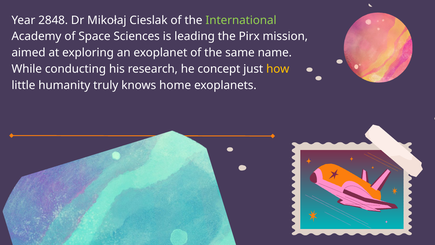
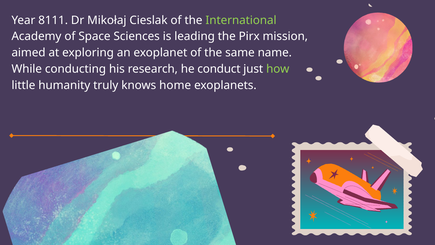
2848: 2848 -> 8111
concept: concept -> conduct
how colour: yellow -> light green
